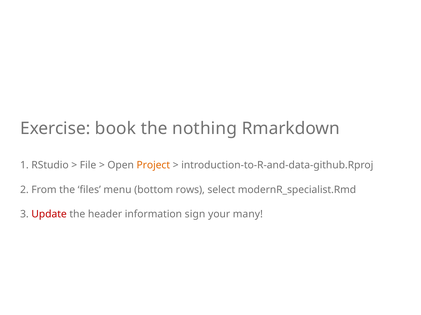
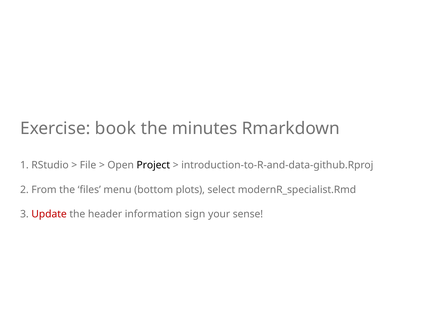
nothing: nothing -> minutes
Project colour: orange -> black
rows: rows -> plots
many: many -> sense
